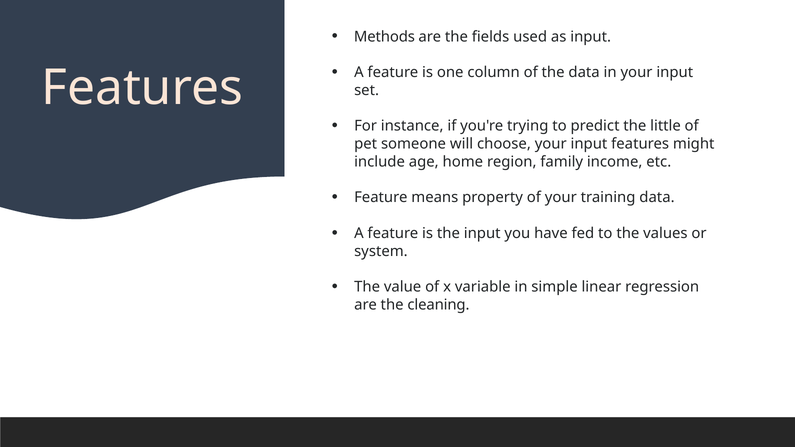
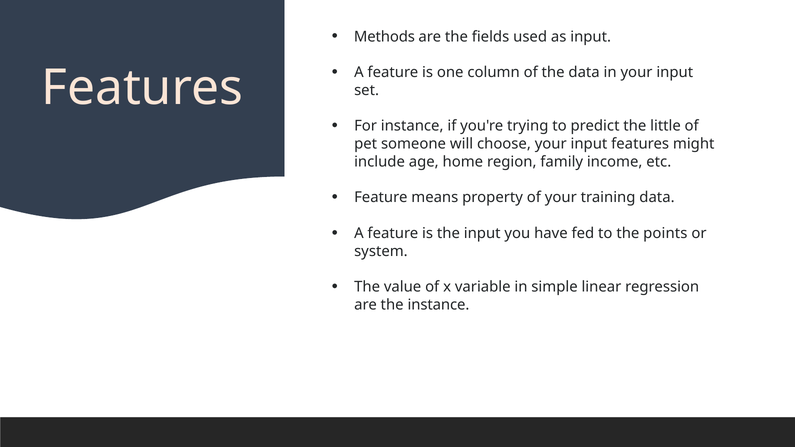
values: values -> points
the cleaning: cleaning -> instance
